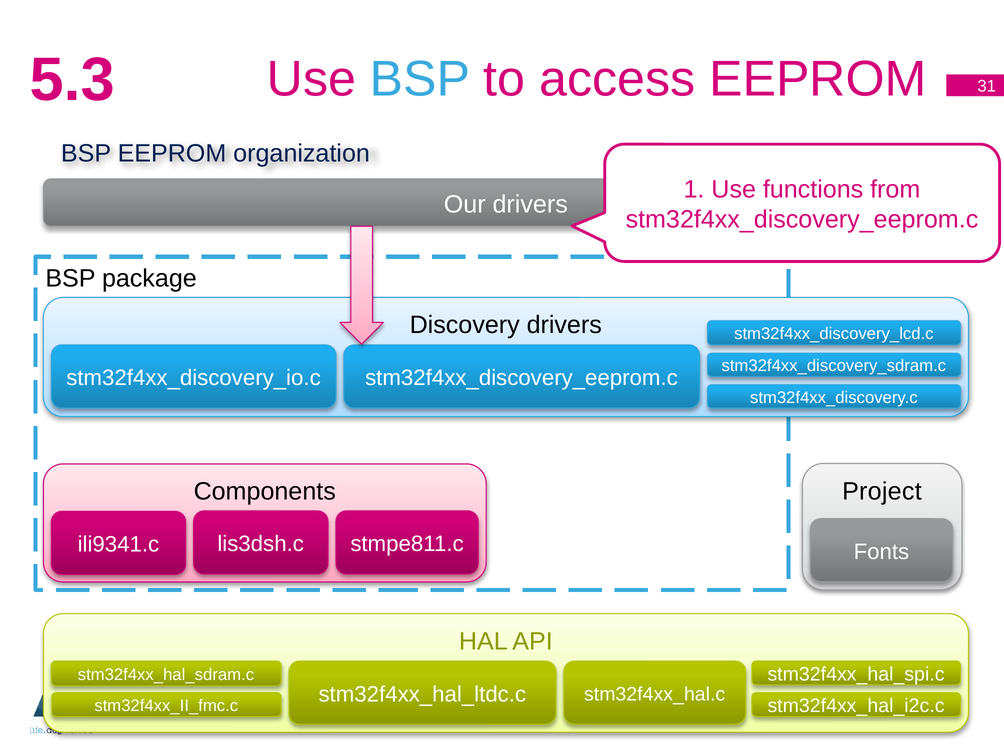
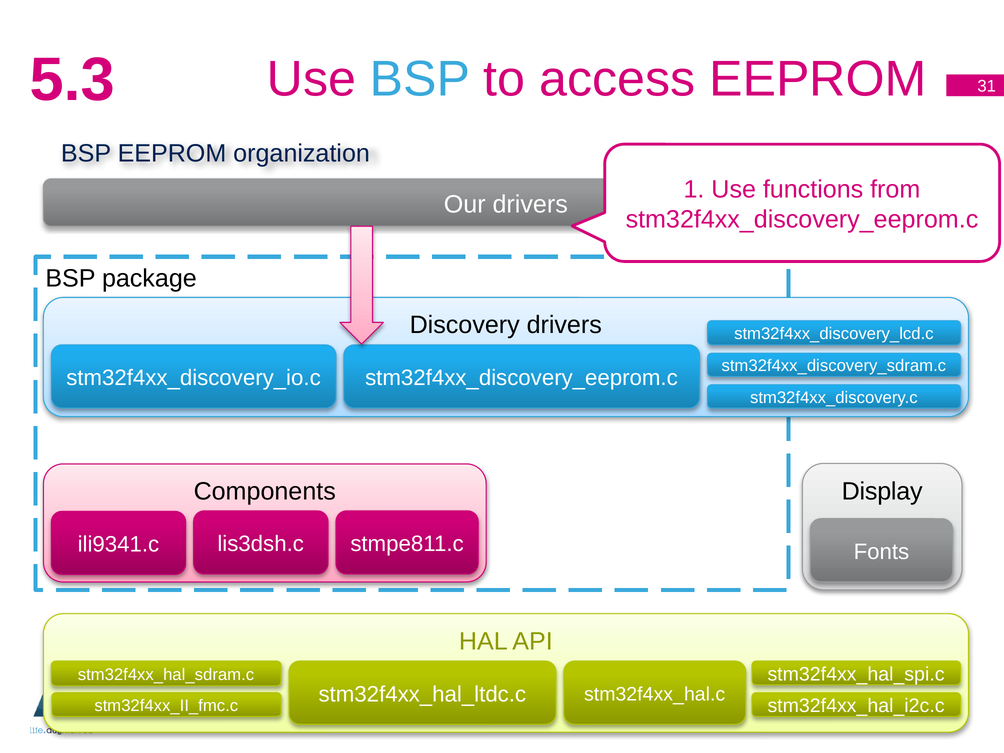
Project: Project -> Display
